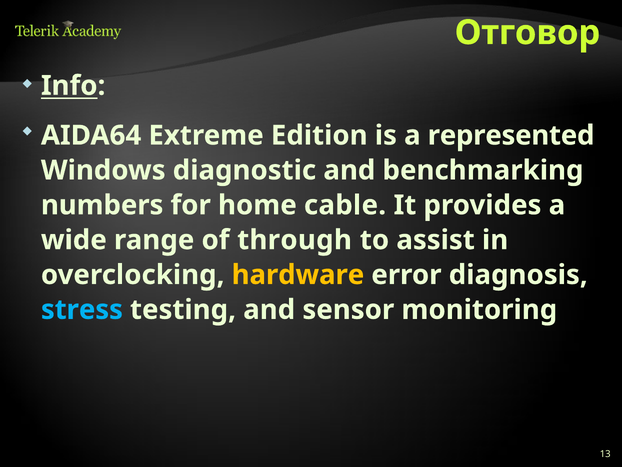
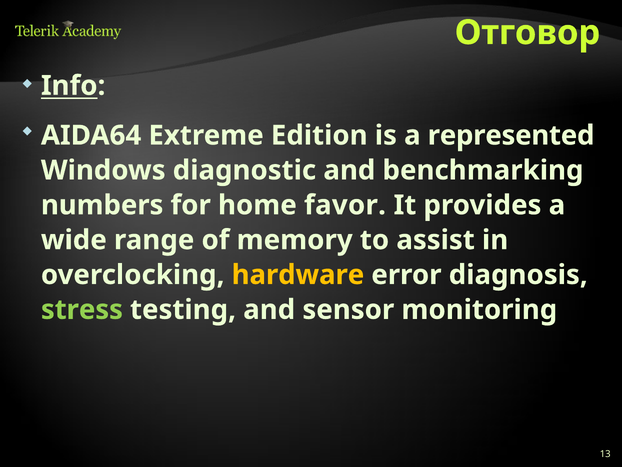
cable: cable -> favor
through: through -> memory
stress colour: light blue -> light green
